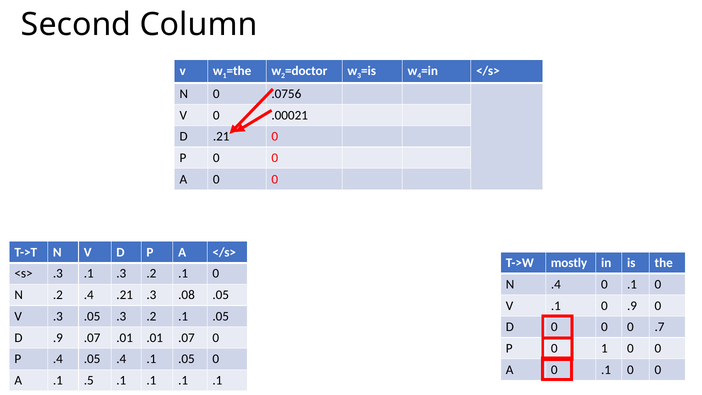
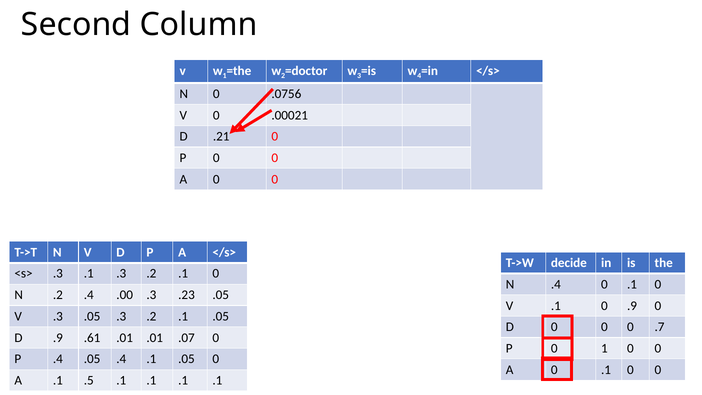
mostly: mostly -> decide
.4 .21: .21 -> .00
.08: .08 -> .23
.9 .07: .07 -> .61
